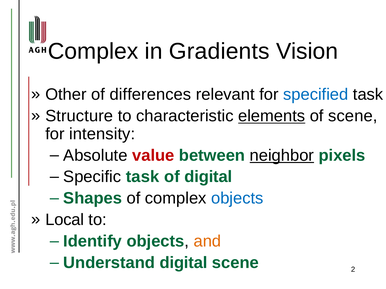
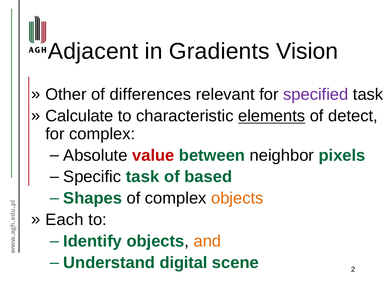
Complex at (93, 51): Complex -> Adjacent
specified colour: blue -> purple
Structure: Structure -> Calculate
of scene: scene -> detect
for intensity: intensity -> complex
neighbor underline: present -> none
of digital: digital -> based
objects at (237, 199) colour: blue -> orange
Local: Local -> Each
